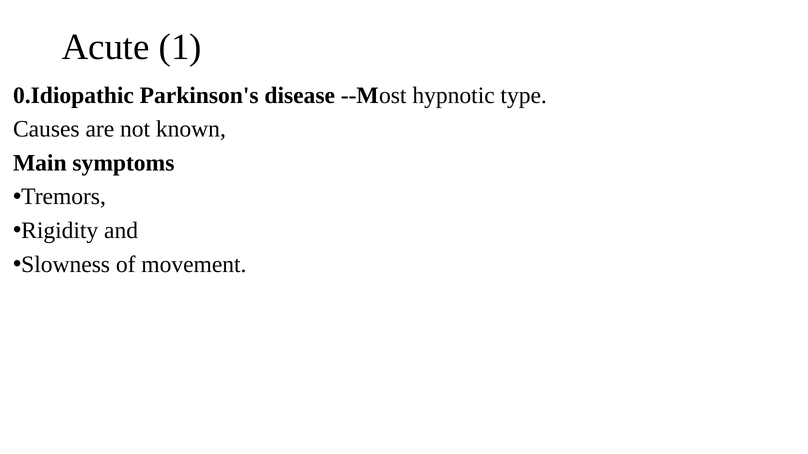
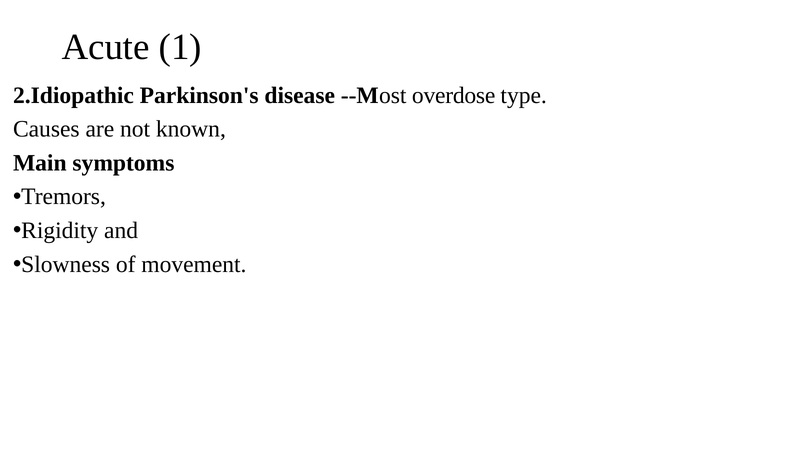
0.Idiopathic: 0.Idiopathic -> 2.Idiopathic
hypnotic: hypnotic -> overdose
